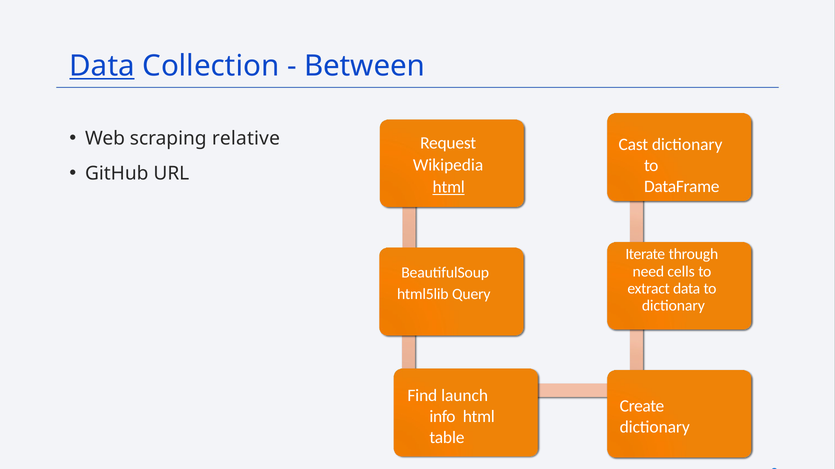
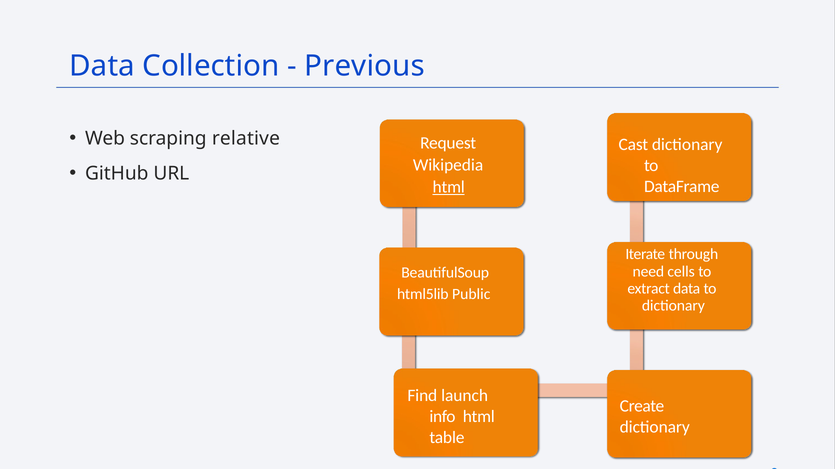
Data at (102, 66) underline: present -> none
Between: Between -> Previous
Query: Query -> Public
